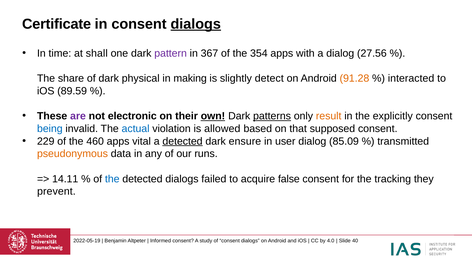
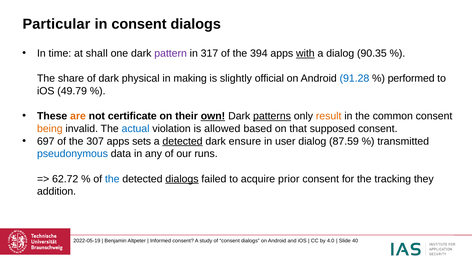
Certificate: Certificate -> Particular
dialogs at (196, 24) underline: present -> none
367: 367 -> 317
354: 354 -> 394
with underline: none -> present
27.56: 27.56 -> 90.35
detect: detect -> official
91.28 colour: orange -> blue
interacted: interacted -> performed
89.59: 89.59 -> 49.79
are colour: purple -> orange
electronic: electronic -> certificate
explicitly: explicitly -> common
being colour: blue -> orange
229: 229 -> 697
460: 460 -> 307
vital: vital -> sets
85.09: 85.09 -> 87.59
pseudonymous colour: orange -> blue
14.11: 14.11 -> 62.72
dialogs at (182, 179) underline: none -> present
false: false -> prior
prevent: prevent -> addition
